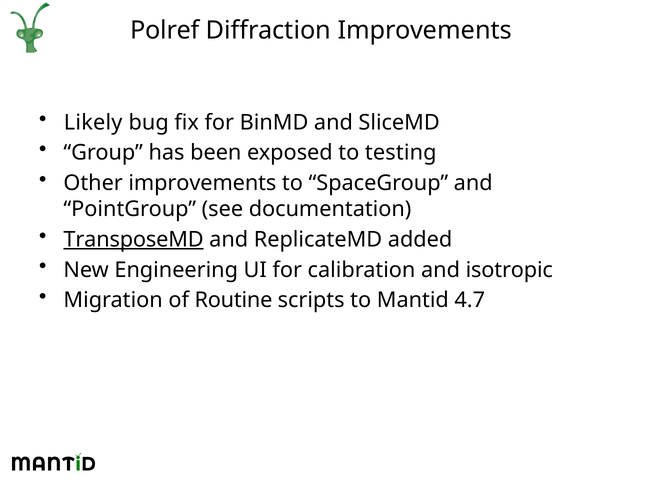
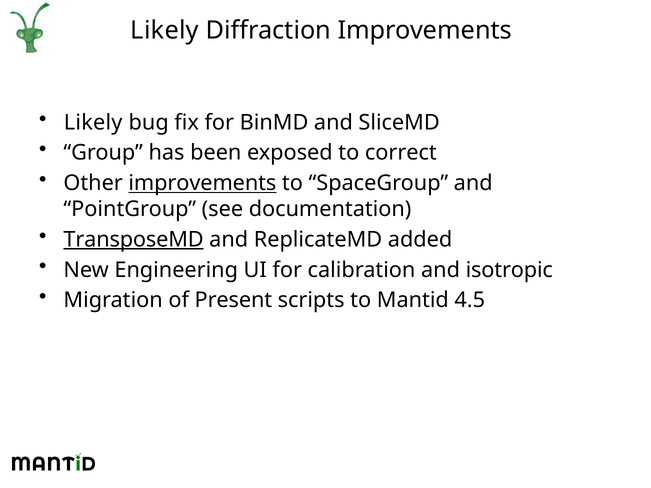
Polref at (165, 30): Polref -> Likely
testing: testing -> correct
improvements at (202, 183) underline: none -> present
Routine: Routine -> Present
4.7: 4.7 -> 4.5
